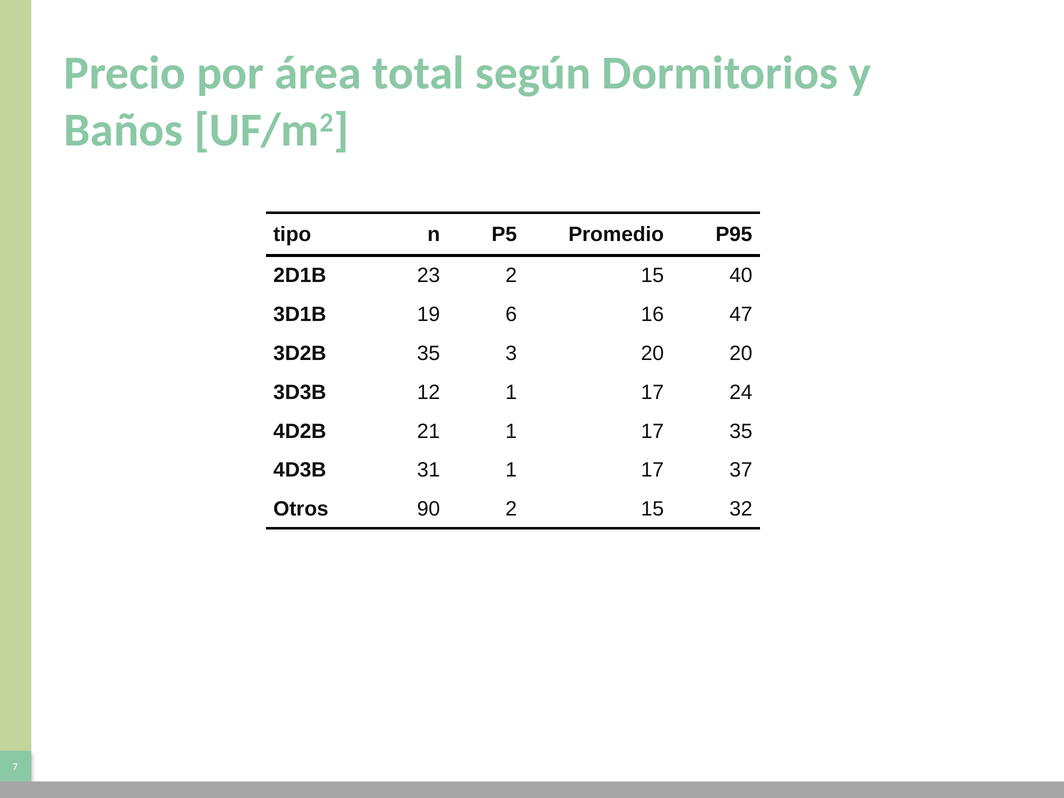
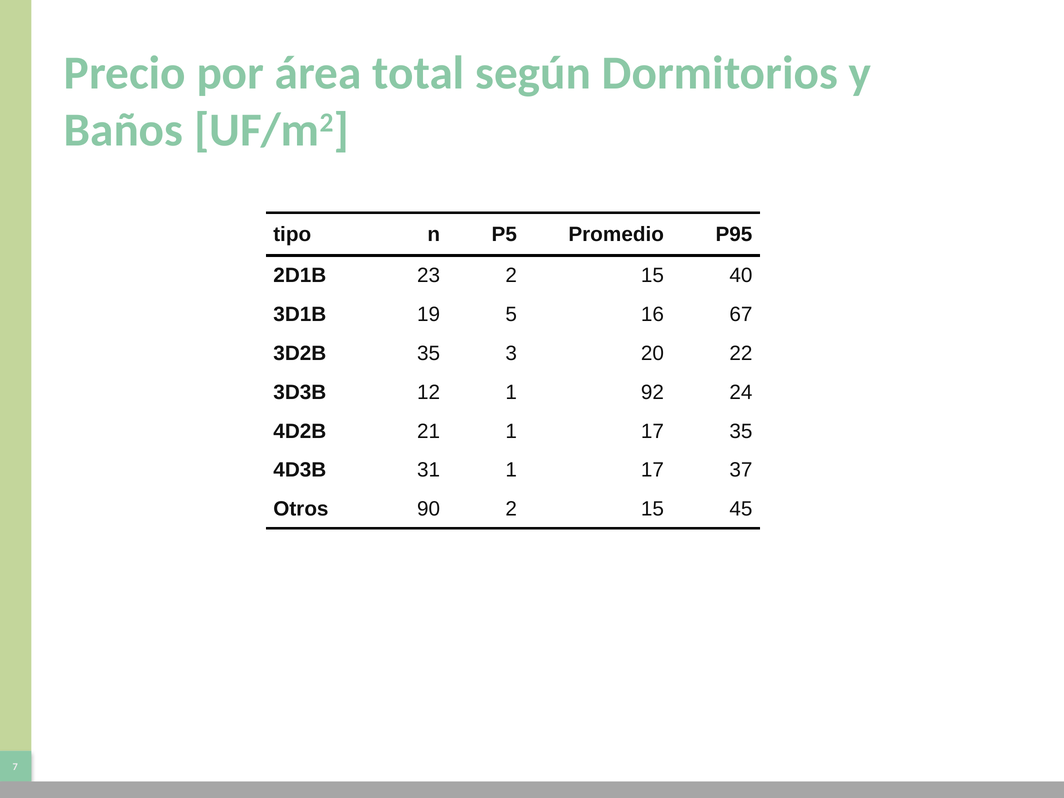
6: 6 -> 5
47: 47 -> 67
20 20: 20 -> 22
12 1 17: 17 -> 92
32: 32 -> 45
